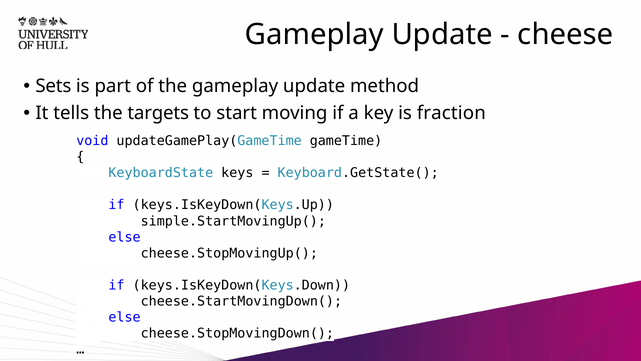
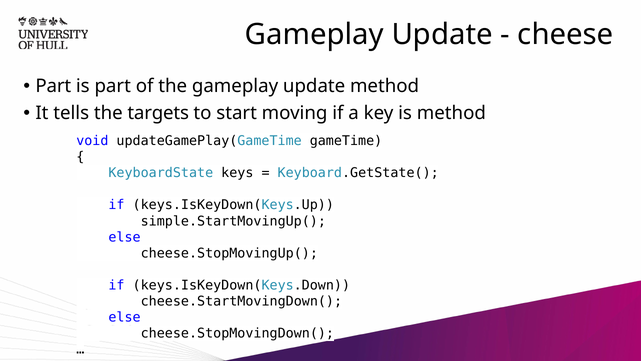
Sets at (53, 86): Sets -> Part
is fraction: fraction -> method
